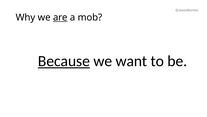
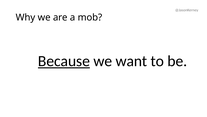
are underline: present -> none
